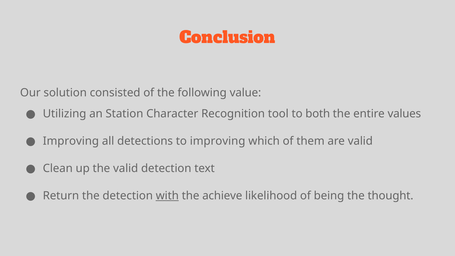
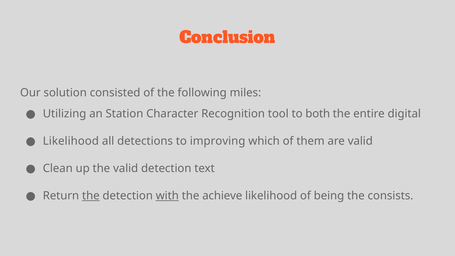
value: value -> miles
values: values -> digital
Improving at (71, 141): Improving -> Likelihood
the at (91, 196) underline: none -> present
thought: thought -> consists
